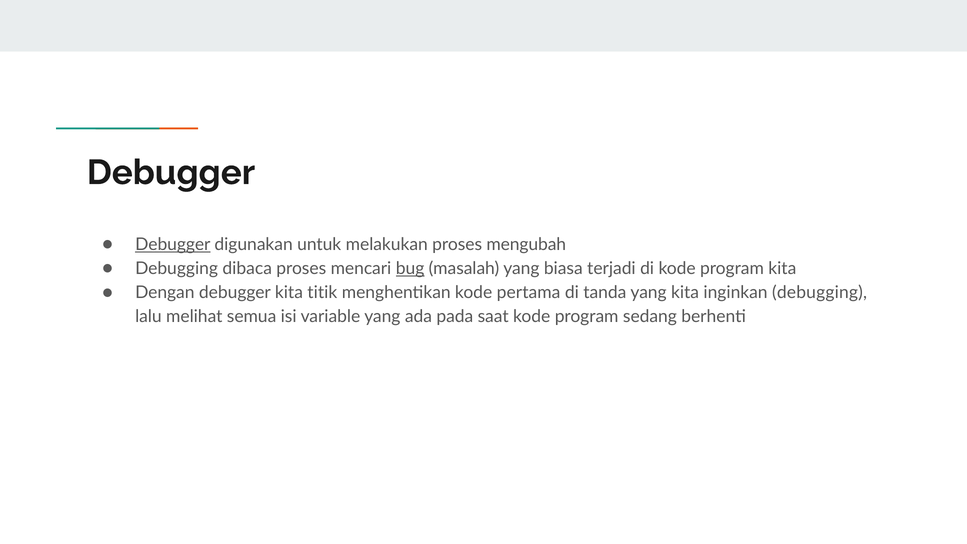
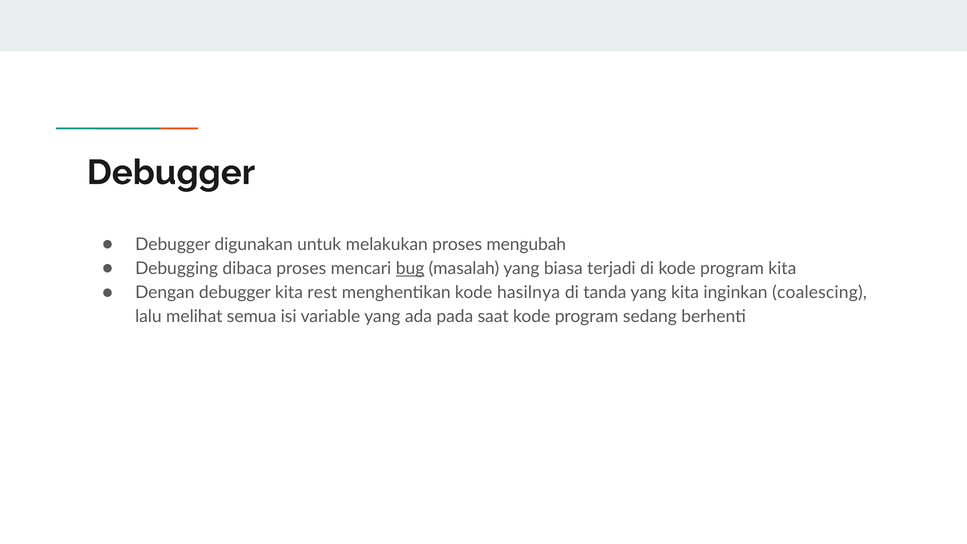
Debugger at (173, 244) underline: present -> none
titik: titik -> rest
pertama: pertama -> hasilnya
inginkan debugging: debugging -> coalescing
